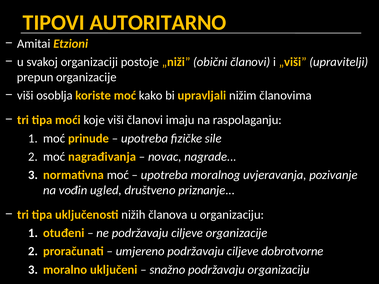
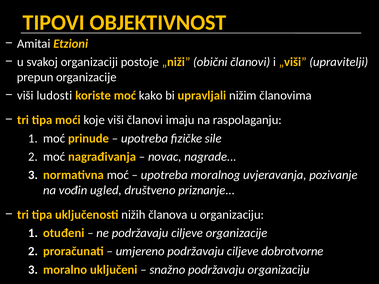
AUTORITARNO: AUTORITARNO -> OBJEKTIVNOST
osoblja: osoblja -> ludosti
